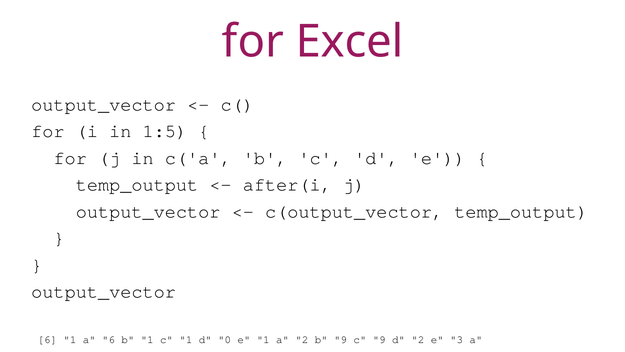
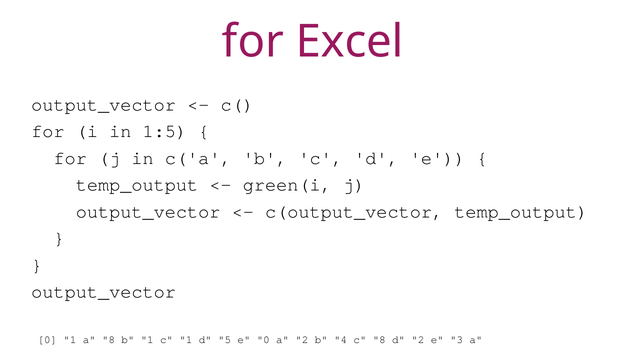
after(i: after(i -> green(i
6 at (47, 339): 6 -> 0
a 6: 6 -> 8
1 d 0: 0 -> 5
e 1: 1 -> 0
2 b 9: 9 -> 4
c 9: 9 -> 8
